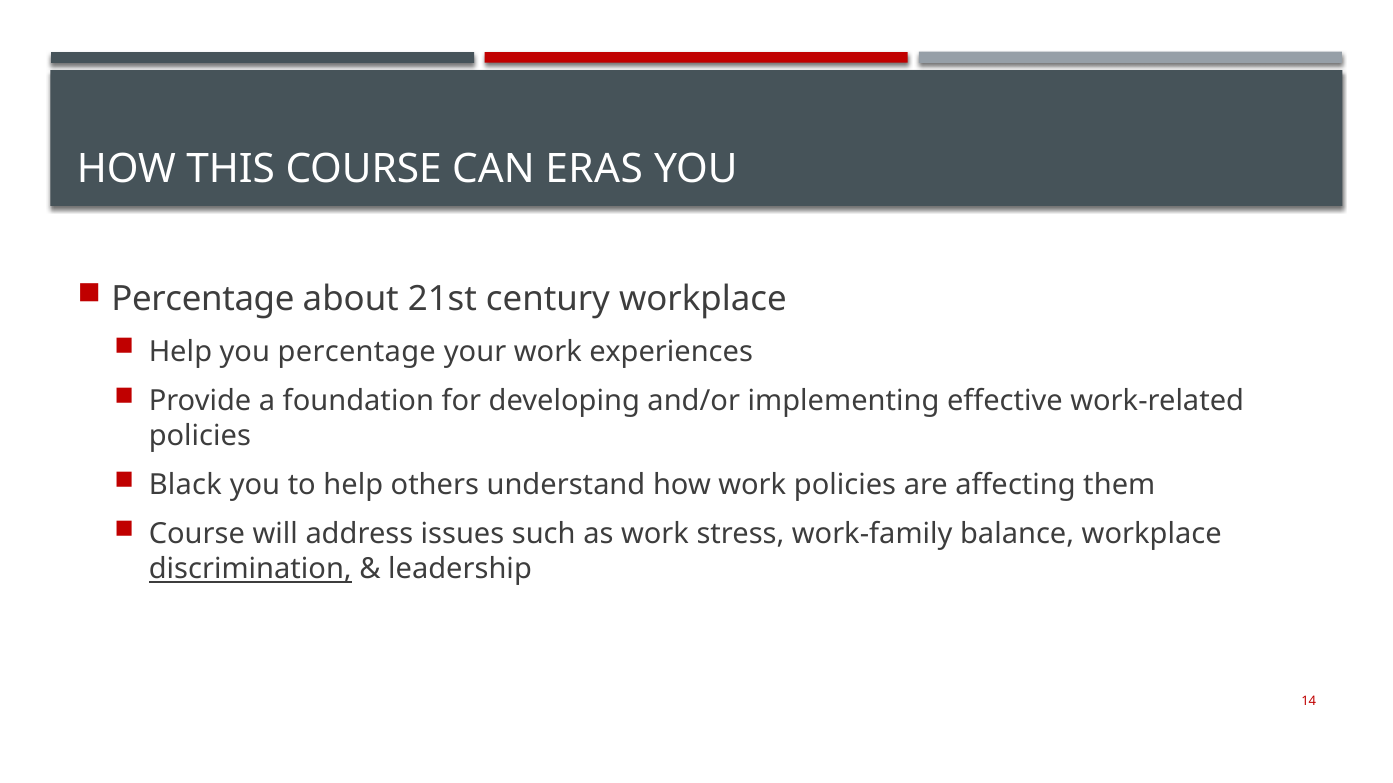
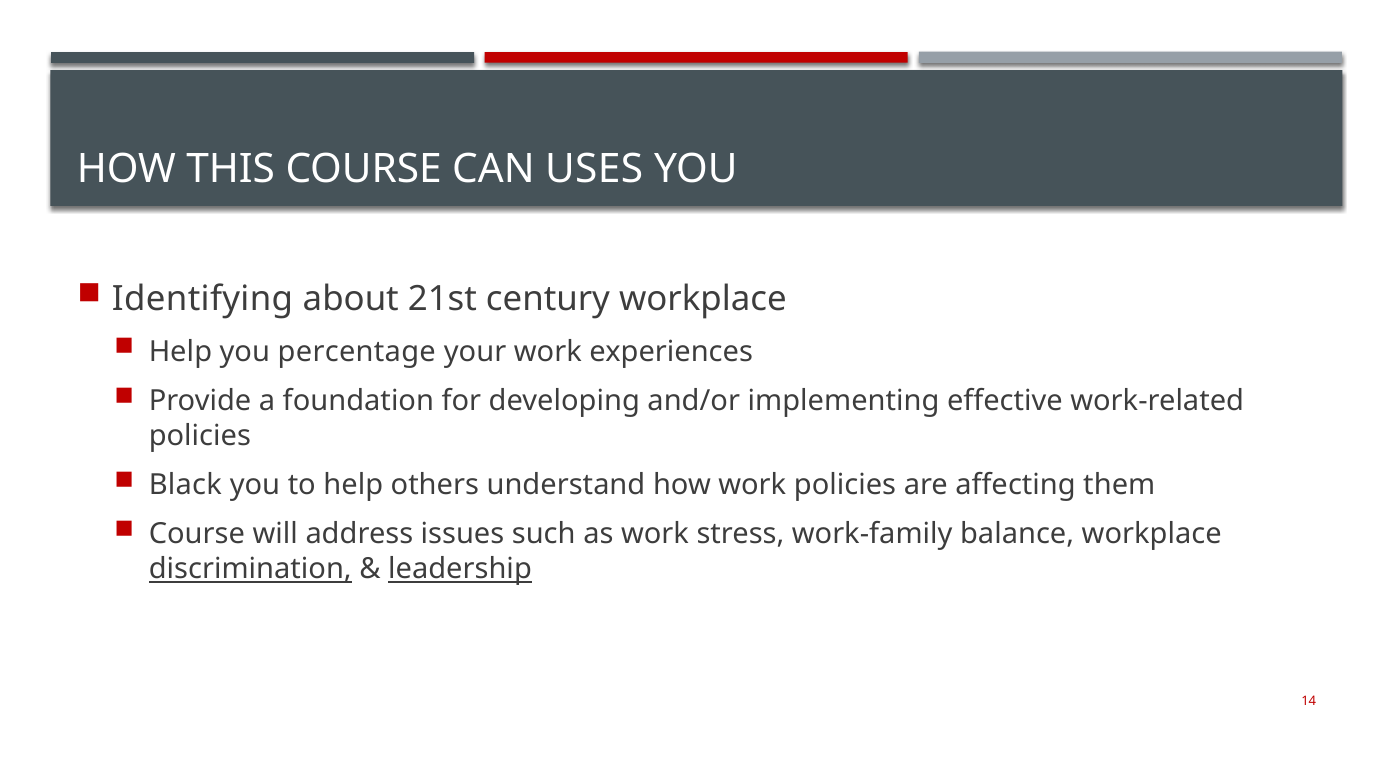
ERAS: ERAS -> USES
Percentage at (203, 299): Percentage -> Identifying
leadership underline: none -> present
